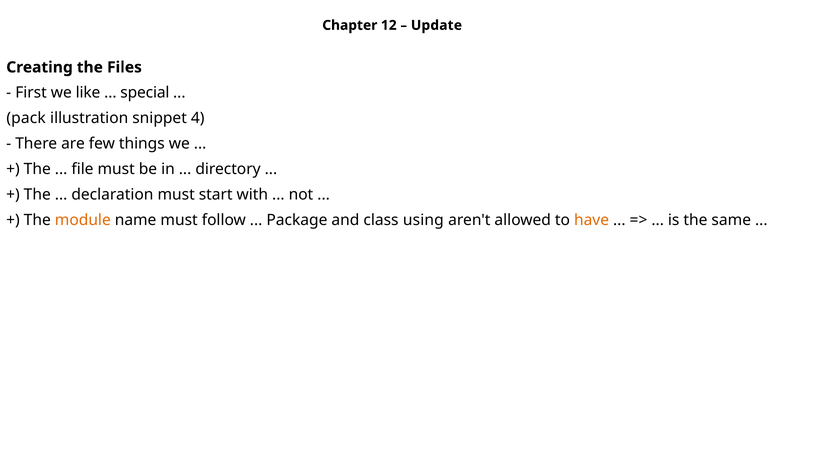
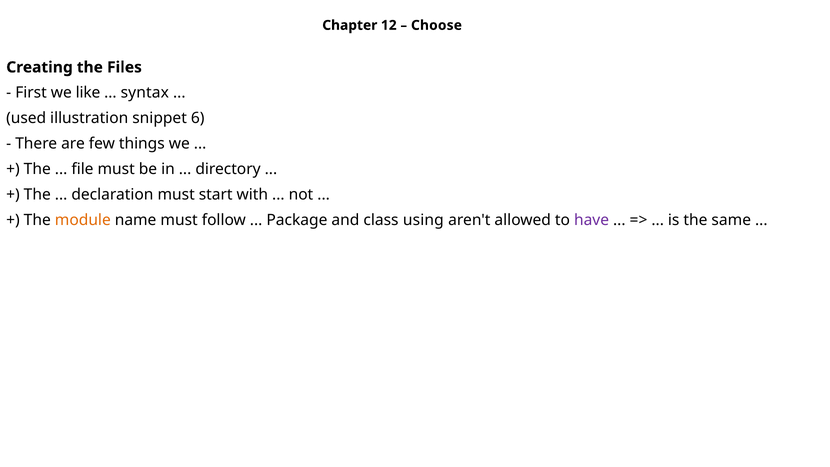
Update: Update -> Choose
special: special -> syntax
pack: pack -> used
4: 4 -> 6
have colour: orange -> purple
